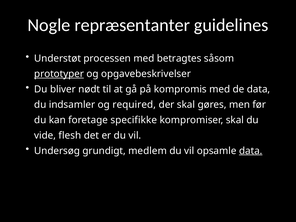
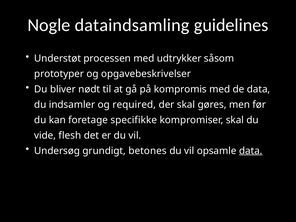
repræsentanter: repræsentanter -> dataindsamling
betragtes: betragtes -> udtrykker
prototyper underline: present -> none
medlem: medlem -> betones
